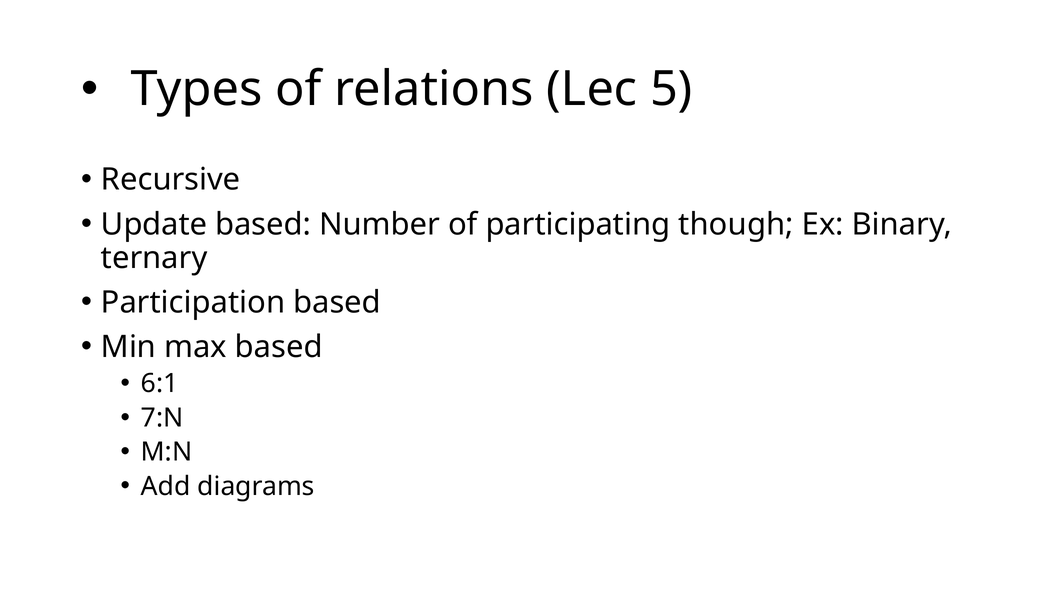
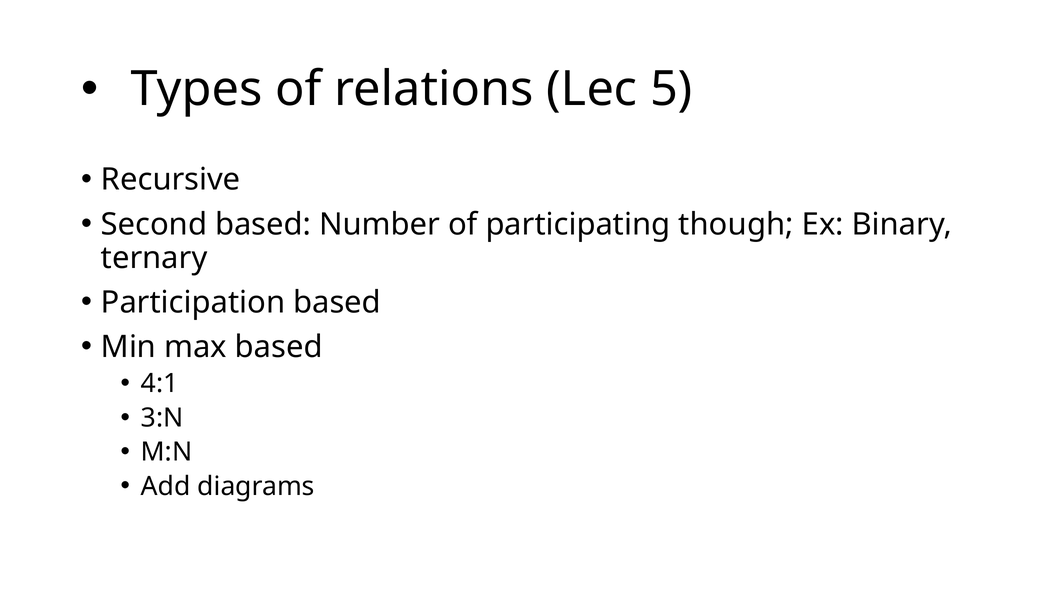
Update: Update -> Second
6:1: 6:1 -> 4:1
7:N: 7:N -> 3:N
